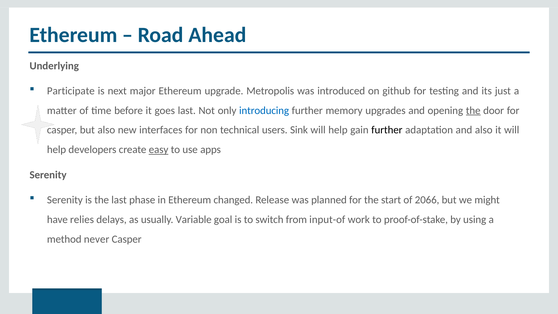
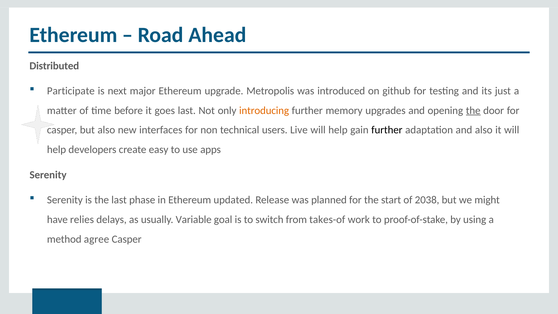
Underlying: Underlying -> Distributed
introducing colour: blue -> orange
Sink: Sink -> Live
easy underline: present -> none
changed: changed -> updated
2066: 2066 -> 2038
input-of: input-of -> takes-of
never: never -> agree
